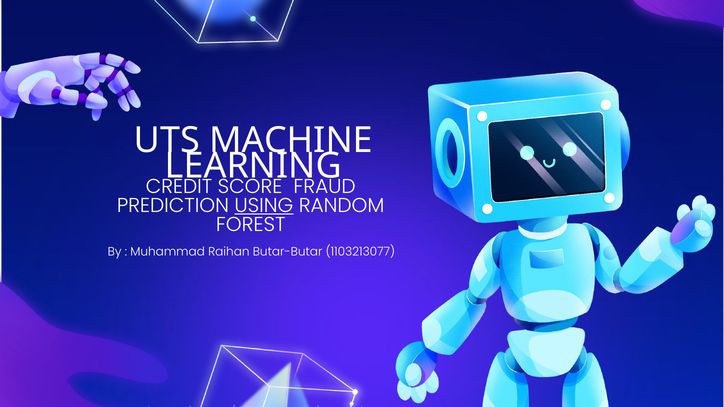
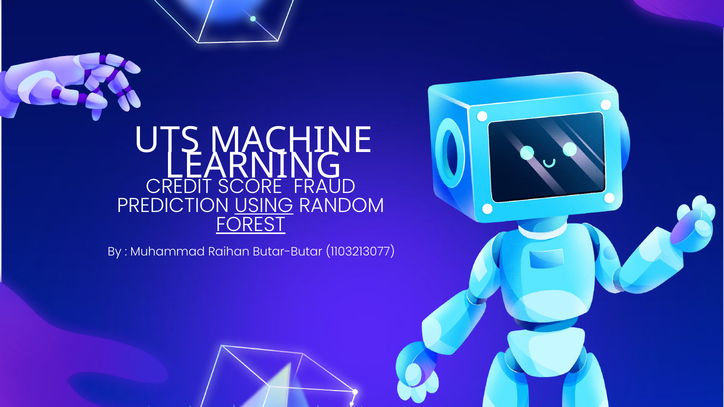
FOREST underline: none -> present
